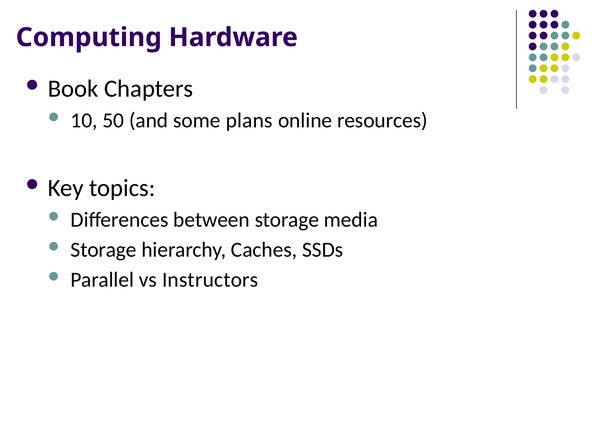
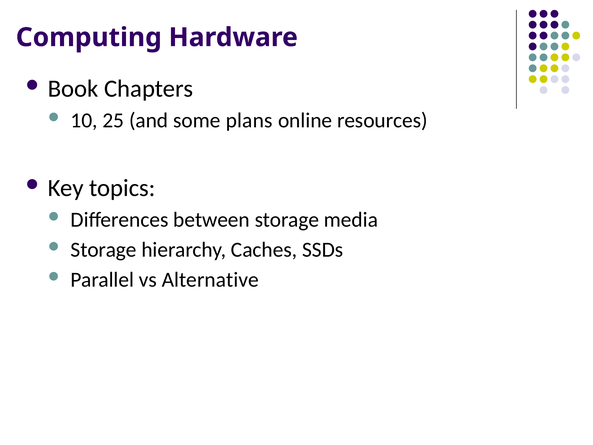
50: 50 -> 25
Instructors: Instructors -> Alternative
